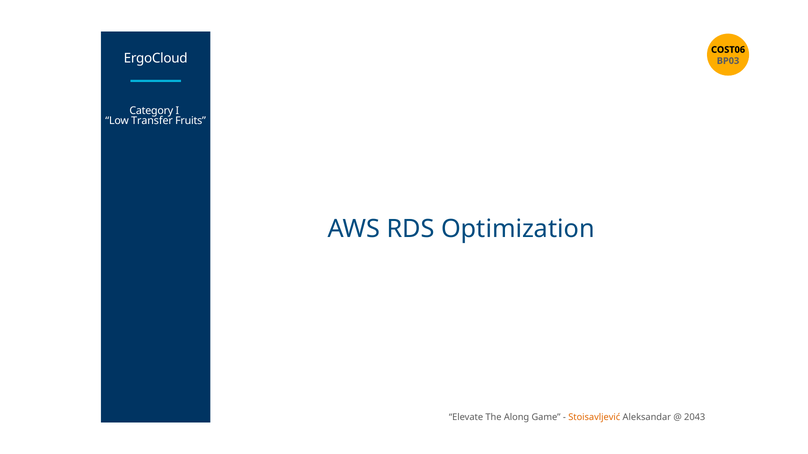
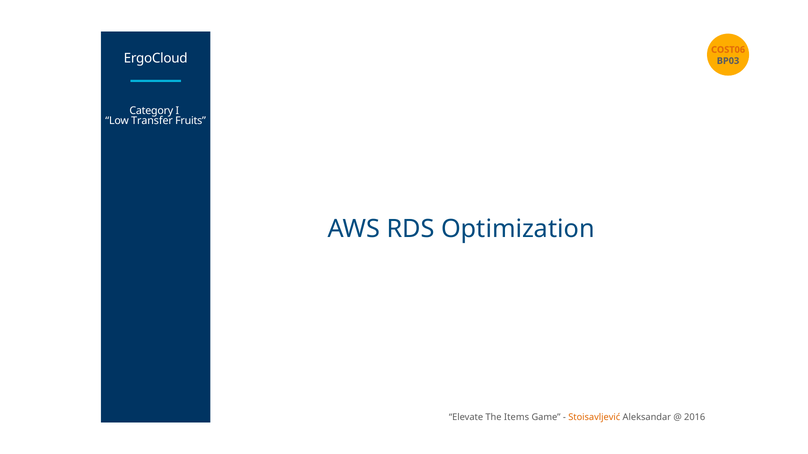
COST06 colour: black -> orange
Along: Along -> Items
2043: 2043 -> 2016
